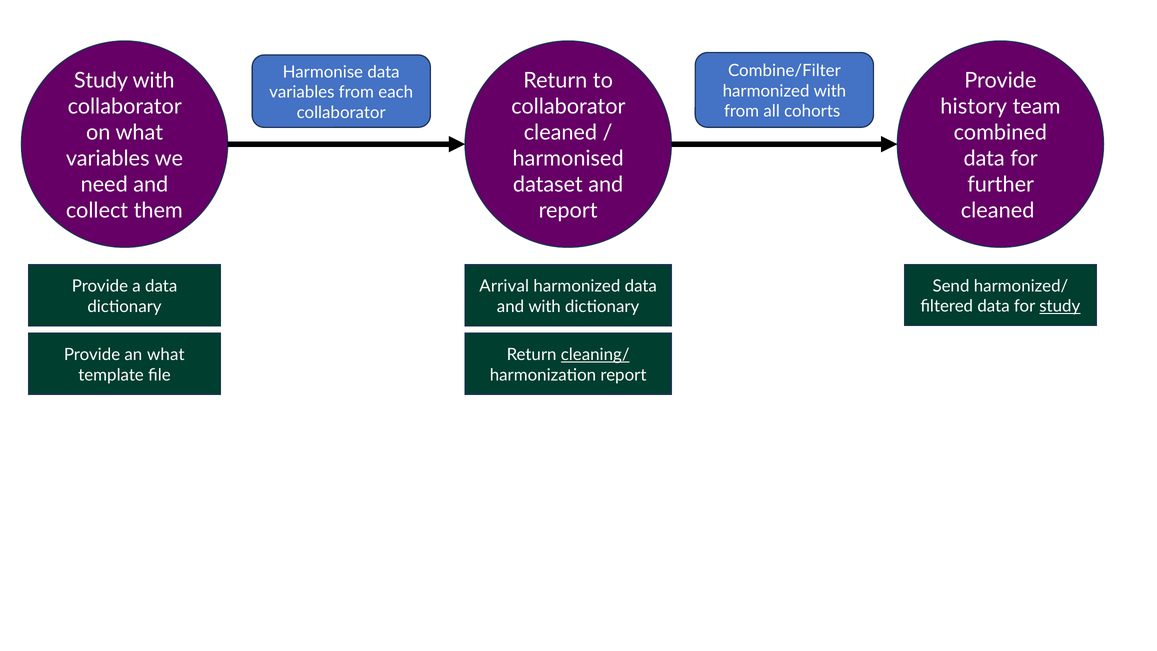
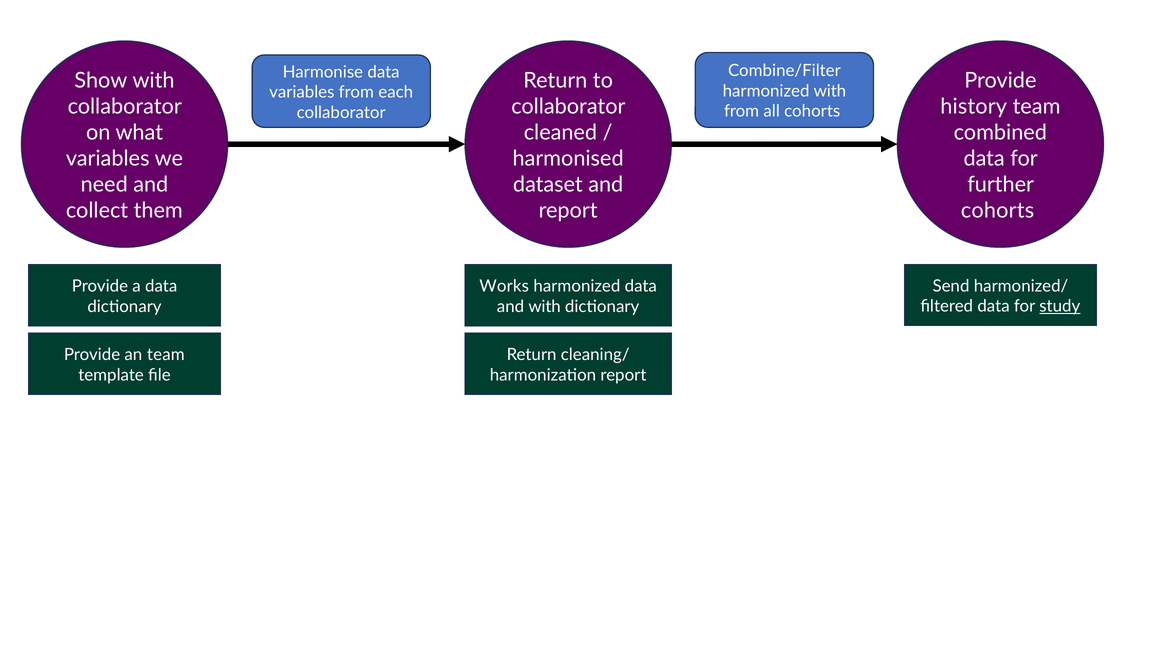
Study at (101, 81): Study -> Show
cleaned at (998, 211): cleaned -> cohorts
Arrival: Arrival -> Works
an what: what -> team
cleaning/ underline: present -> none
